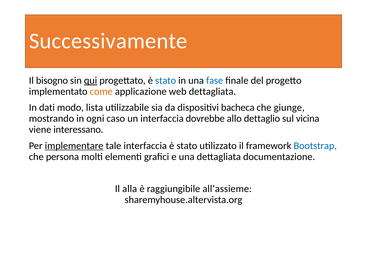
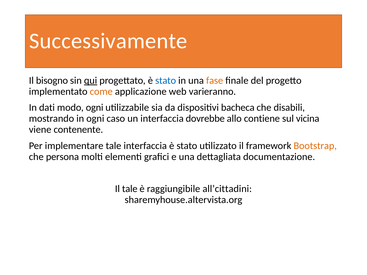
fase colour: blue -> orange
web dettagliata: dettagliata -> varieranno
modo lista: lista -> ogni
giunge: giunge -> disabili
dettaglio: dettaglio -> contiene
interessano: interessano -> contenente
implementare underline: present -> none
Bootstrap colour: blue -> orange
Il alla: alla -> tale
all’assieme: all’assieme -> all’cittadini
